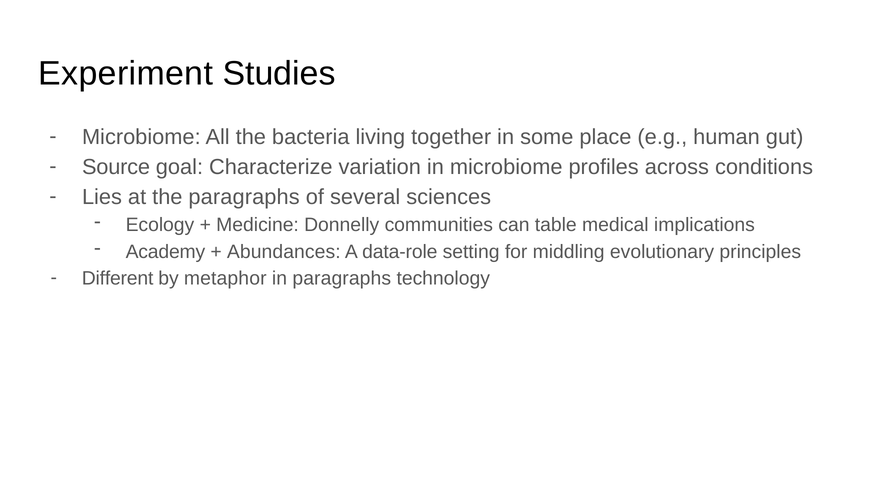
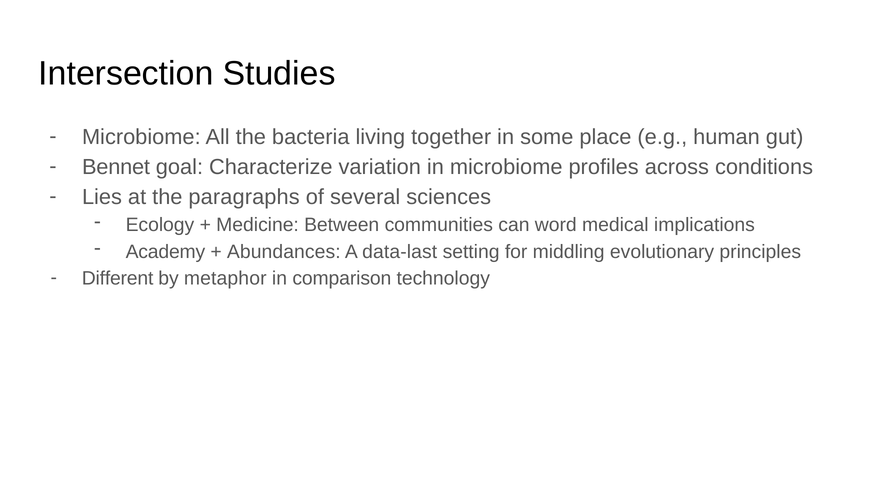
Experiment: Experiment -> Intersection
Source: Source -> Bennet
Donnelly: Donnelly -> Between
table: table -> word
data-role: data-role -> data-last
in paragraphs: paragraphs -> comparison
